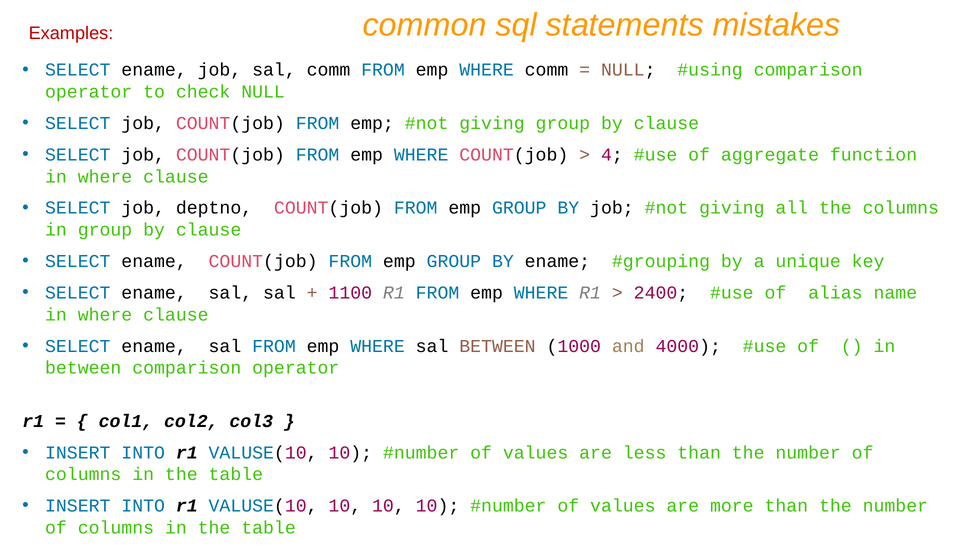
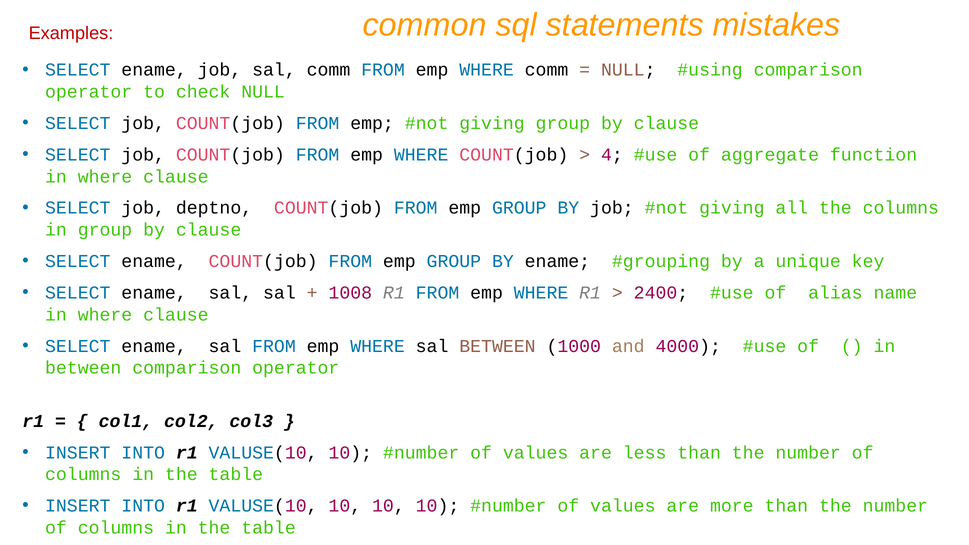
1100: 1100 -> 1008
